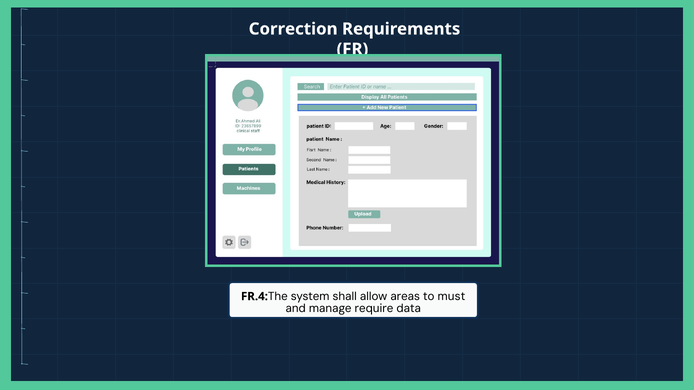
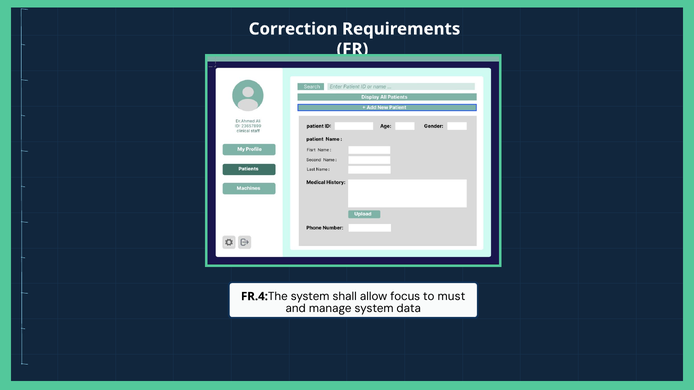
areas: areas -> focus
manage require: require -> system
